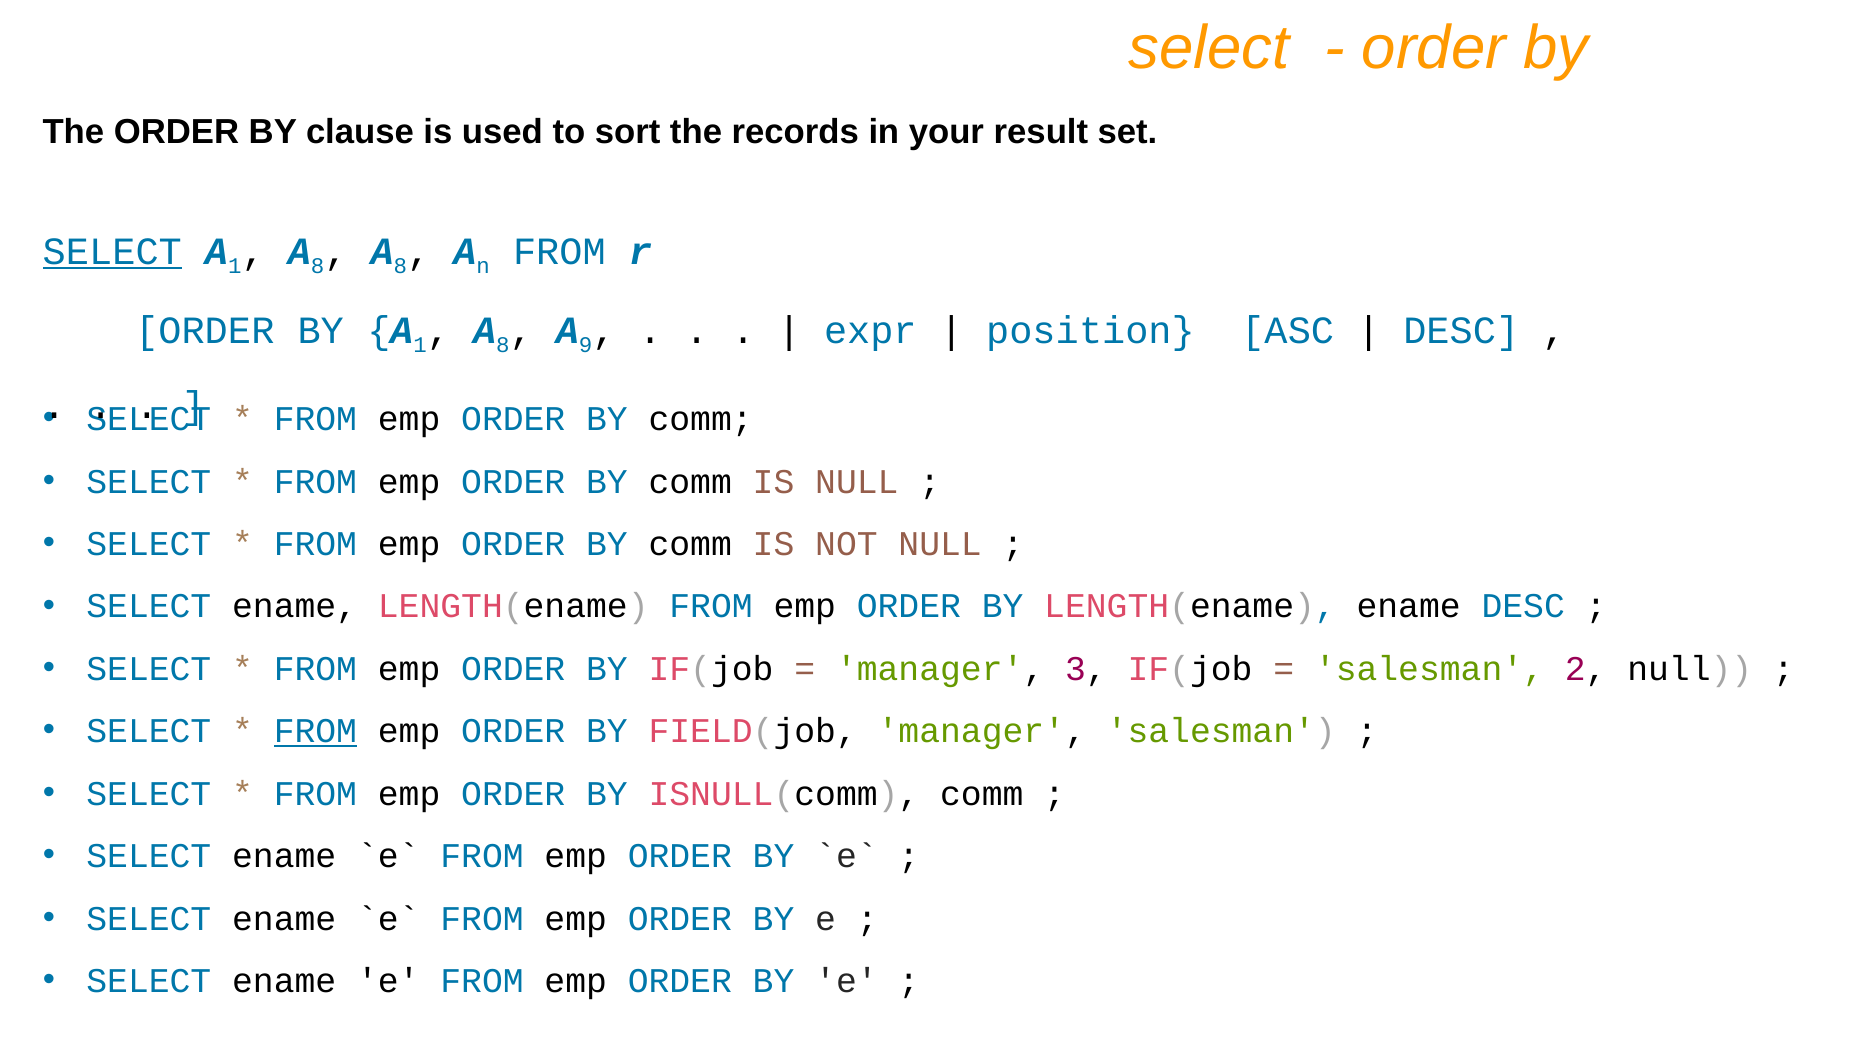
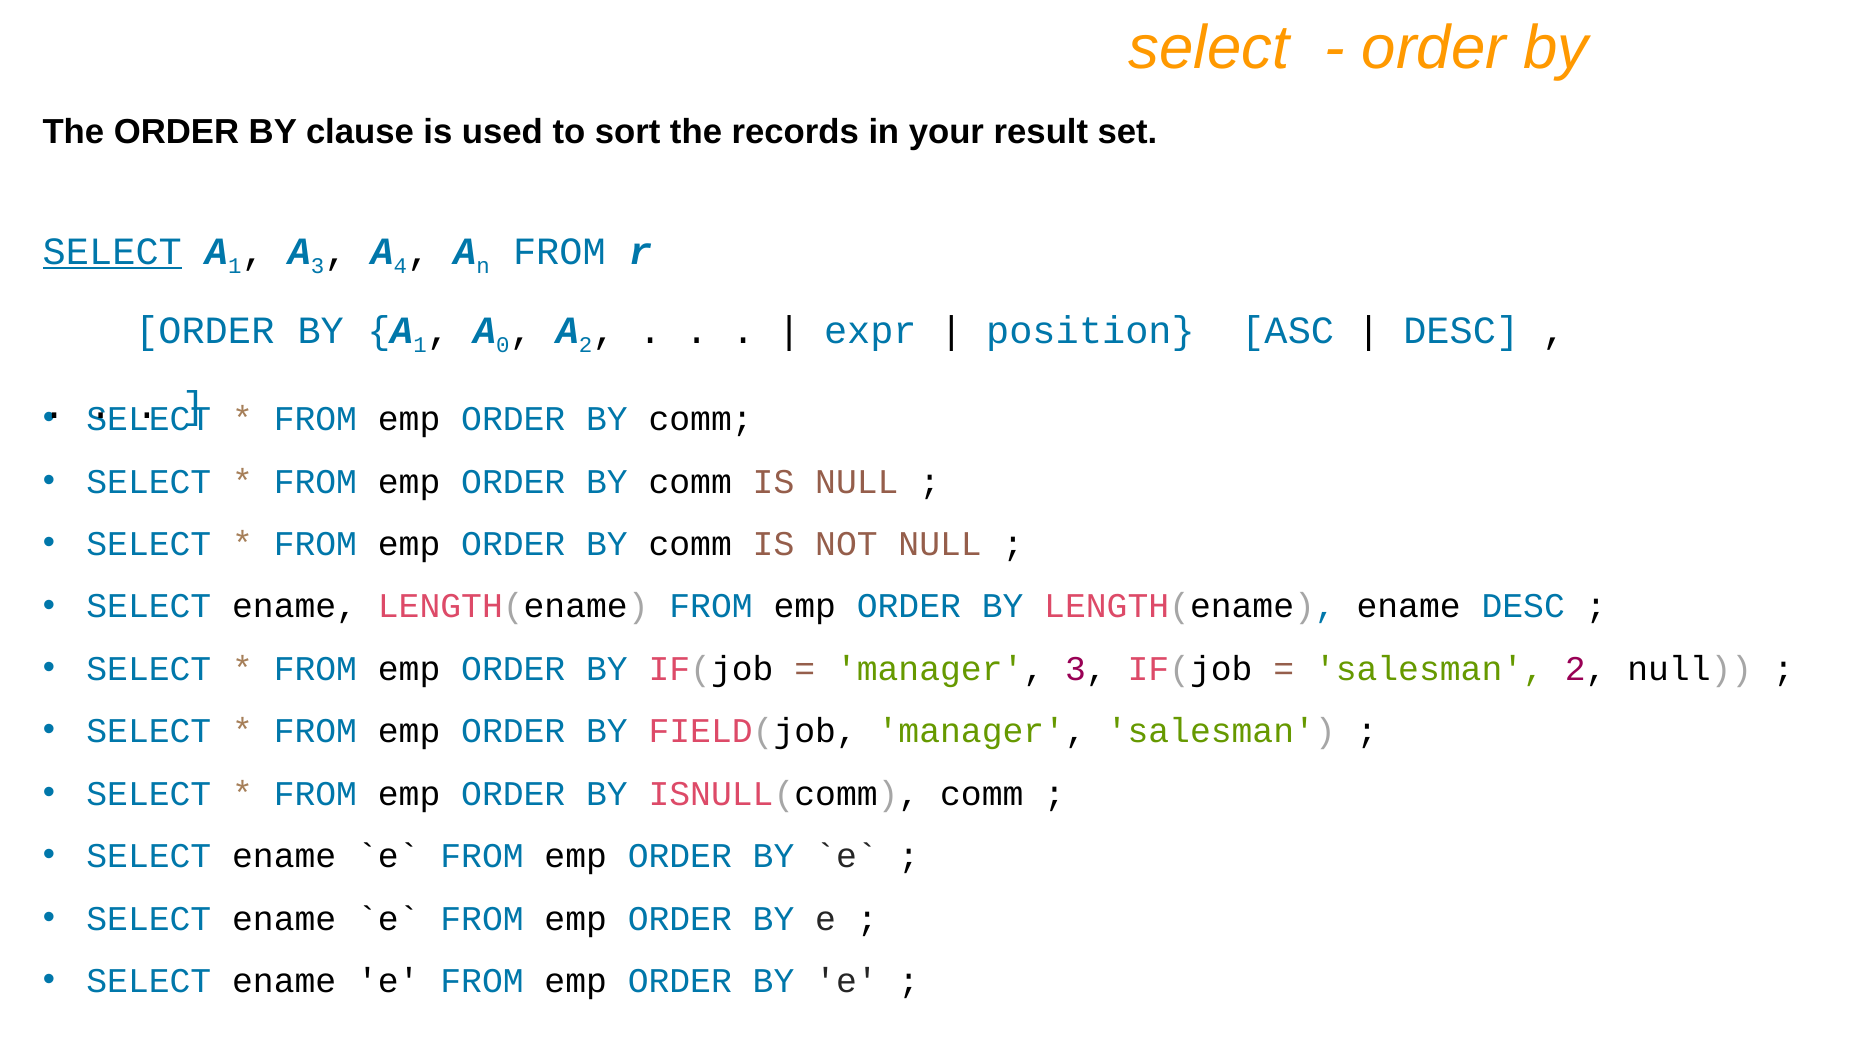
8 at (318, 267): 8 -> 3
8 at (400, 267): 8 -> 4
8 at (503, 345): 8 -> 0
9 at (586, 345): 9 -> 2
FROM at (315, 732) underline: present -> none
